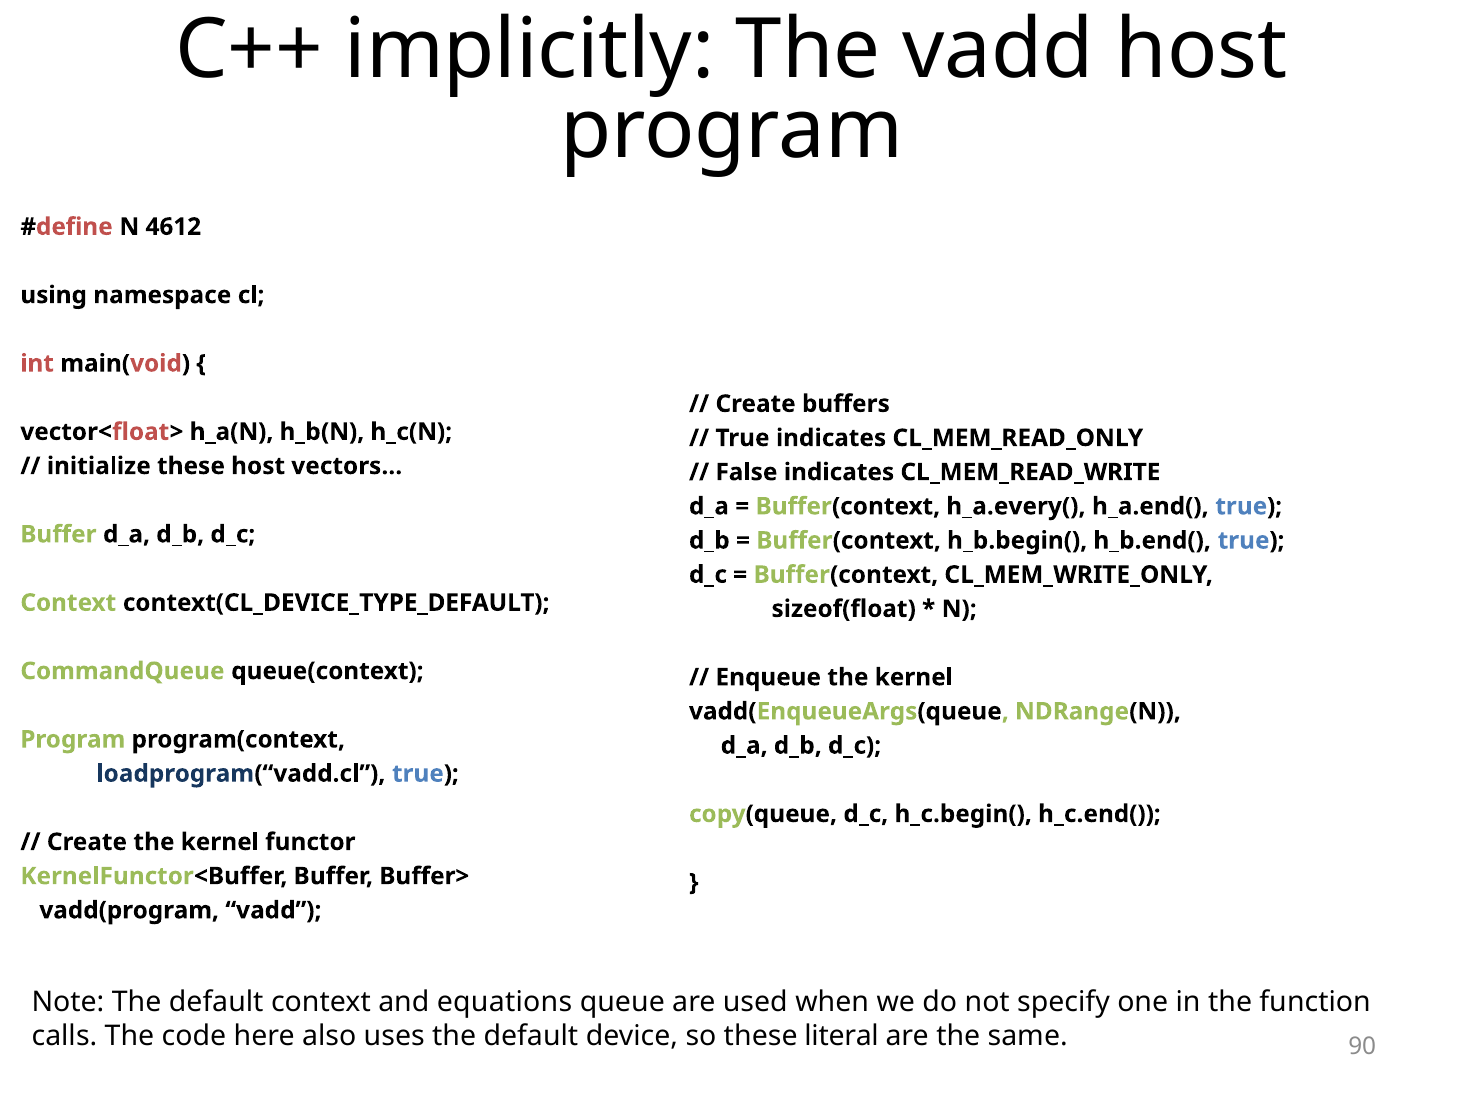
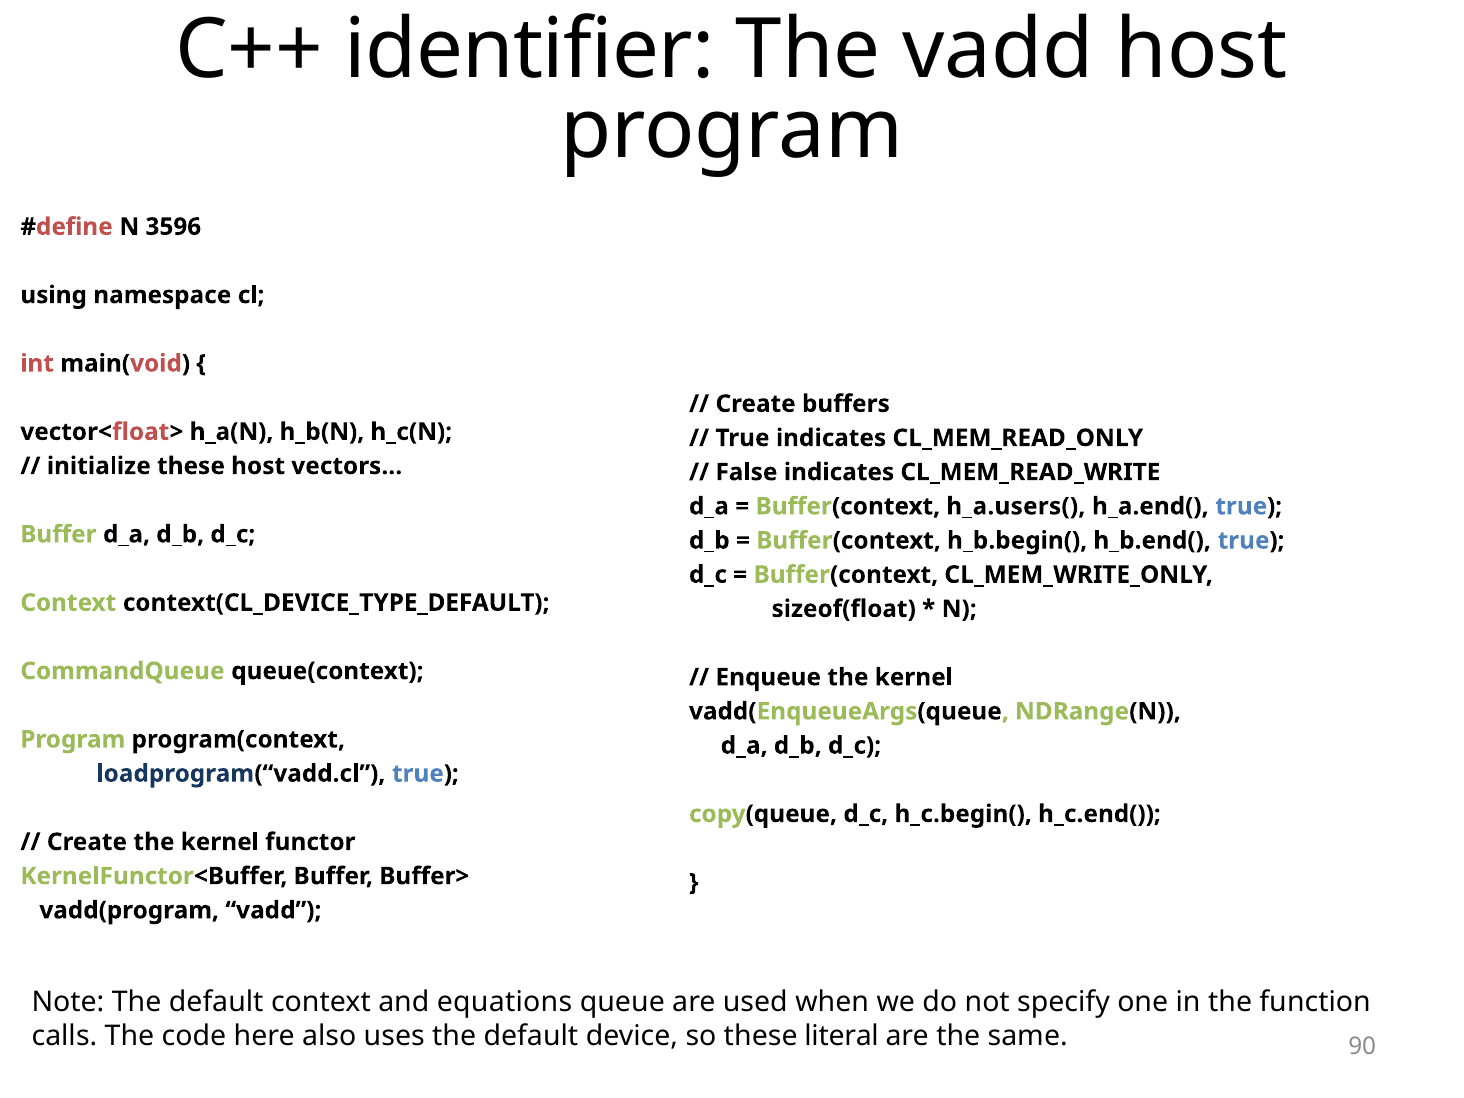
implicitly: implicitly -> identifier
4612: 4612 -> 3596
h_a.every(: h_a.every( -> h_a.users(
